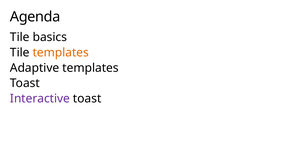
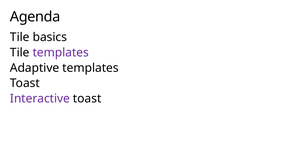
templates at (61, 52) colour: orange -> purple
